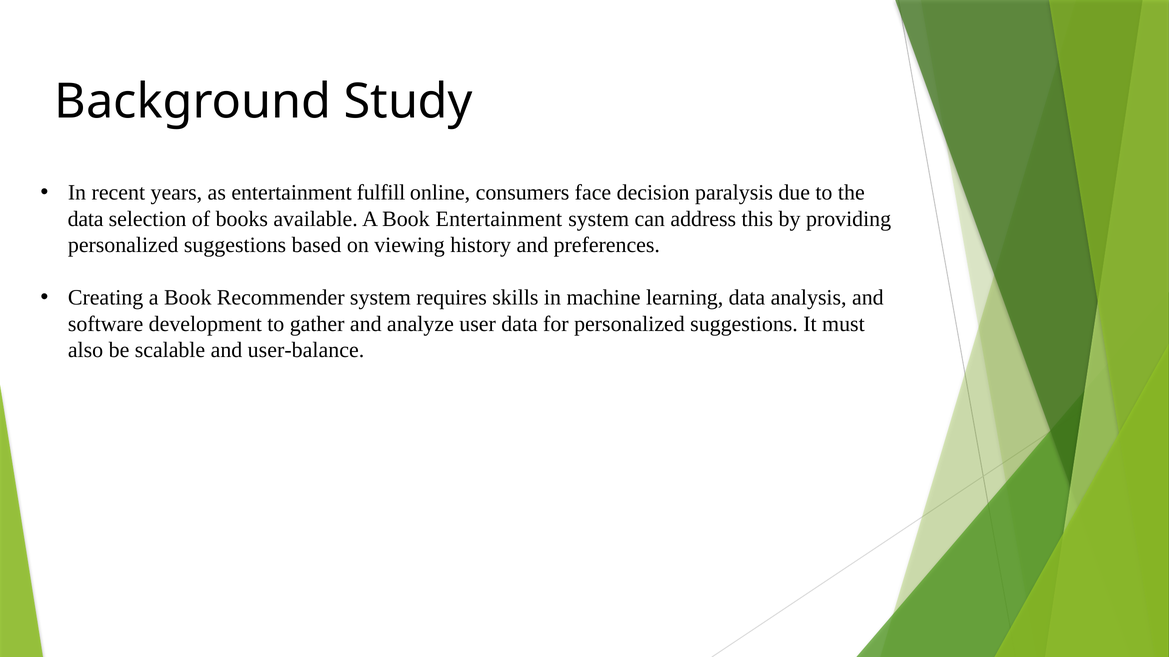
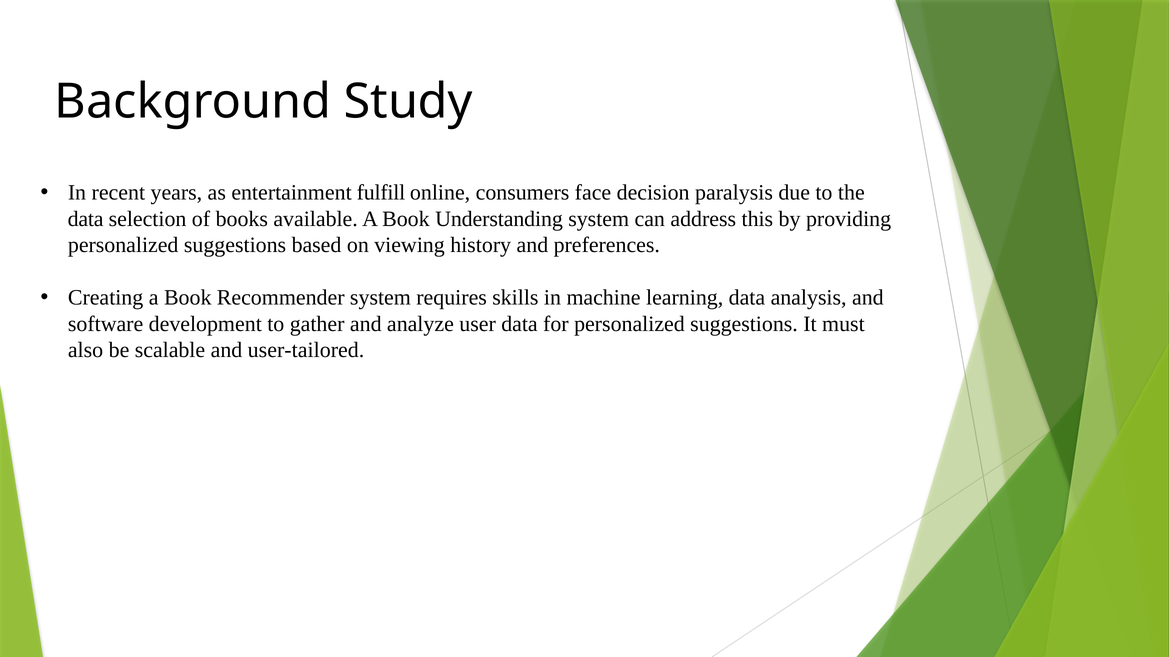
Book Entertainment: Entertainment -> Understanding
user-balance: user-balance -> user-tailored
